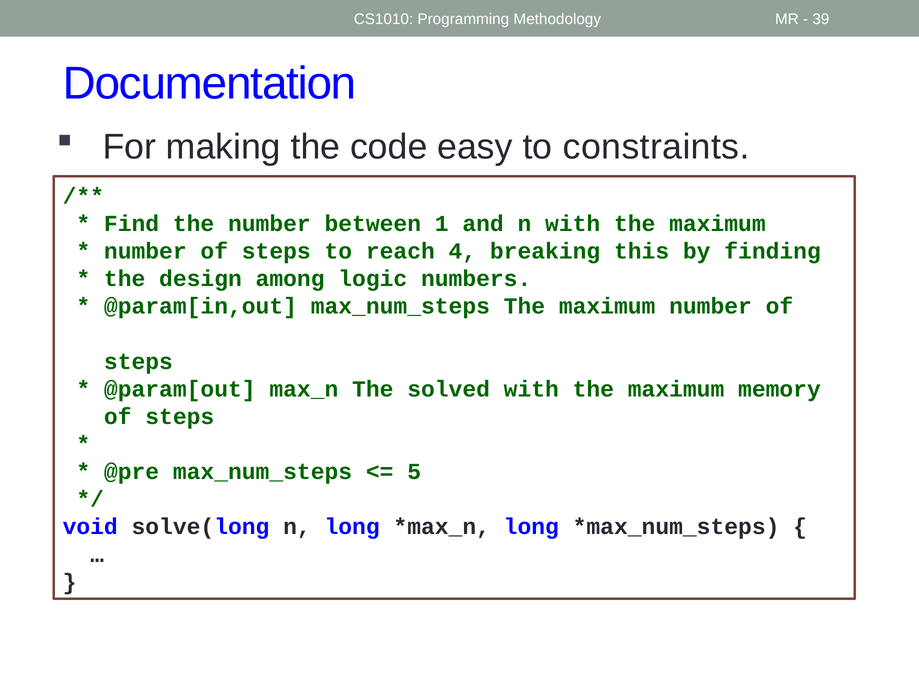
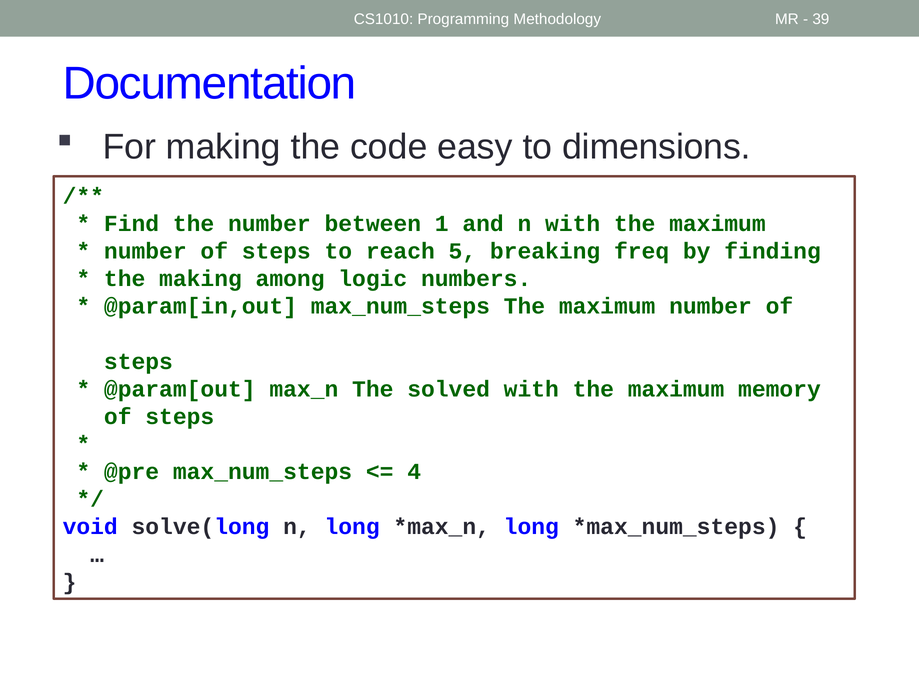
constraints: constraints -> dimensions
4: 4 -> 5
this: this -> freq
the design: design -> making
5: 5 -> 4
